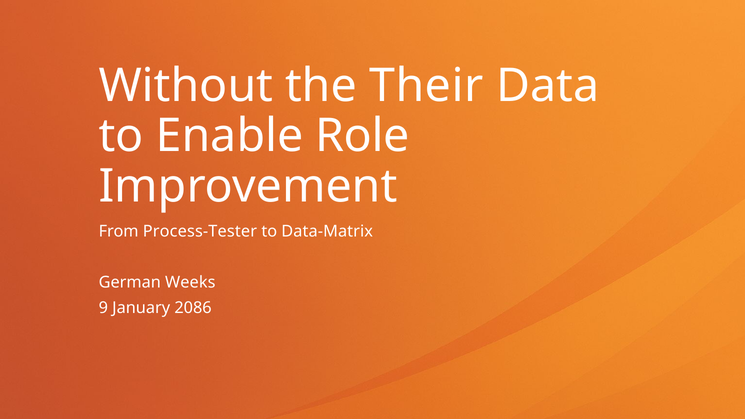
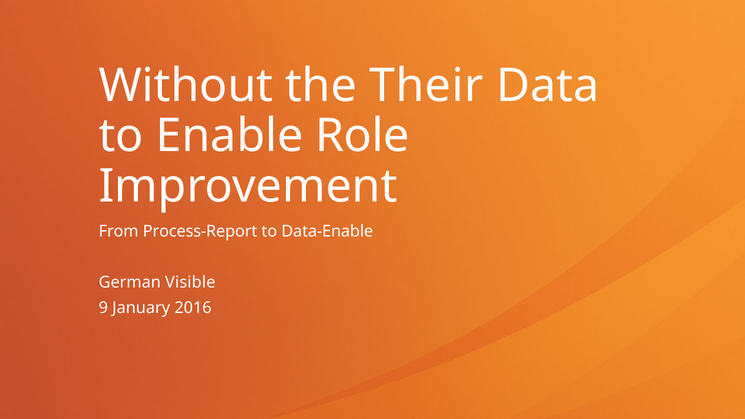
Process-Tester: Process-Tester -> Process-Report
Data-Matrix: Data-Matrix -> Data-Enable
Weeks: Weeks -> Visible
2086: 2086 -> 2016
